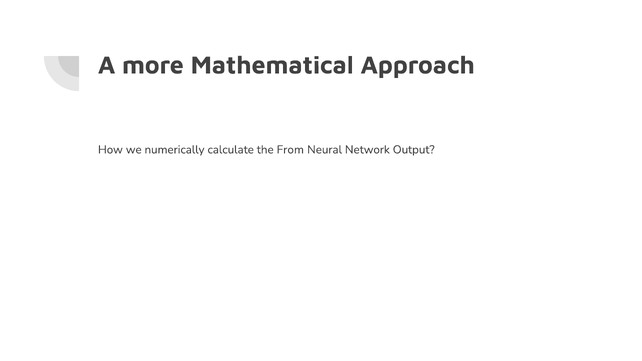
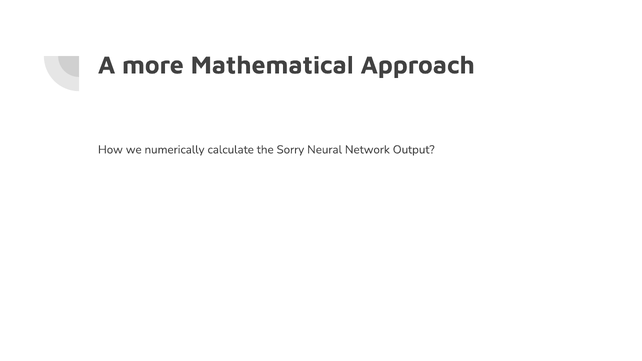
From: From -> Sorry
